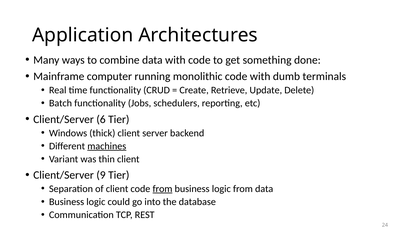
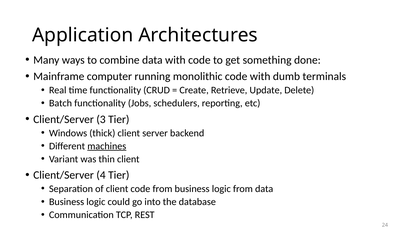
6: 6 -> 3
9: 9 -> 4
from at (162, 189) underline: present -> none
